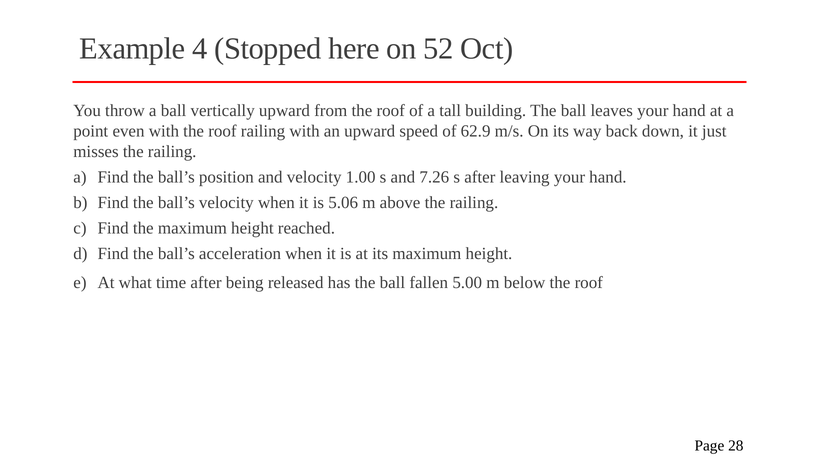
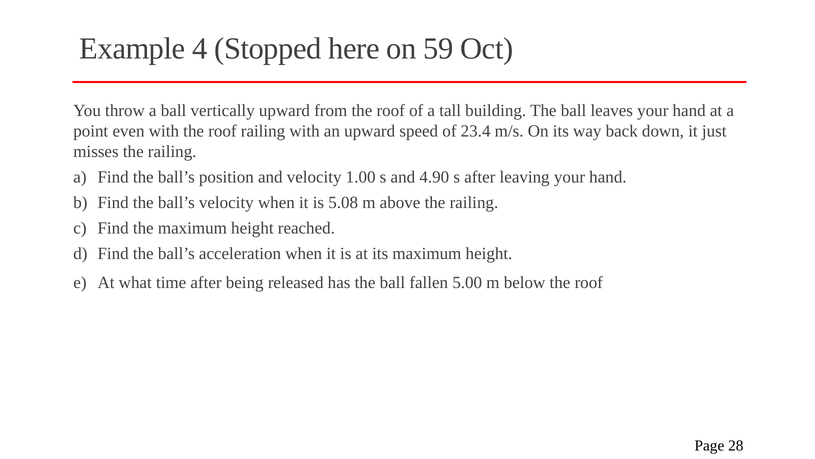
52: 52 -> 59
62.9: 62.9 -> 23.4
7.26: 7.26 -> 4.90
5.06: 5.06 -> 5.08
